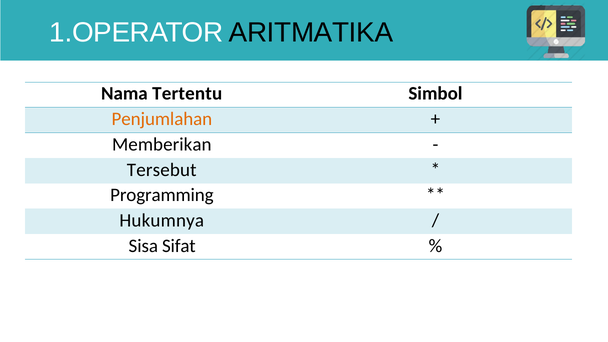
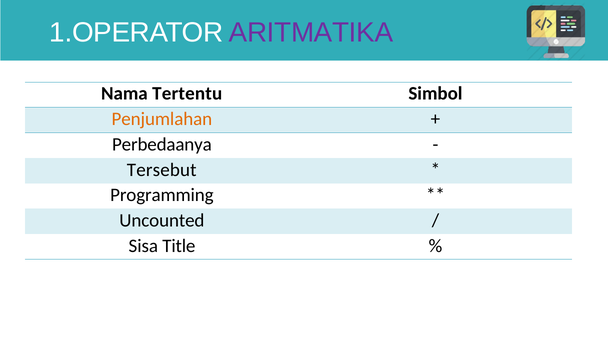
ARITMATIKA colour: black -> purple
Memberikan: Memberikan -> Perbedaanya
Hukumnya: Hukumnya -> Uncounted
Sifat: Sifat -> Title
